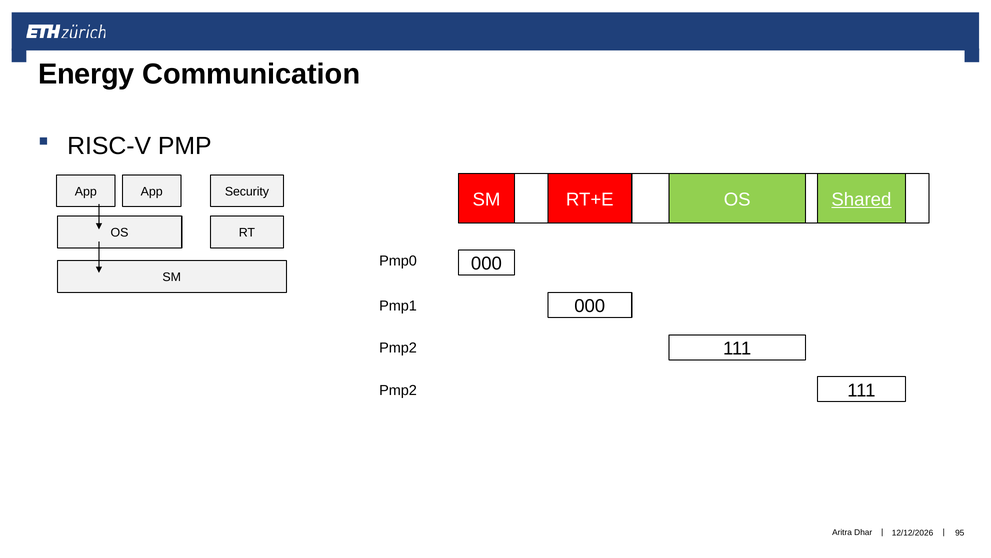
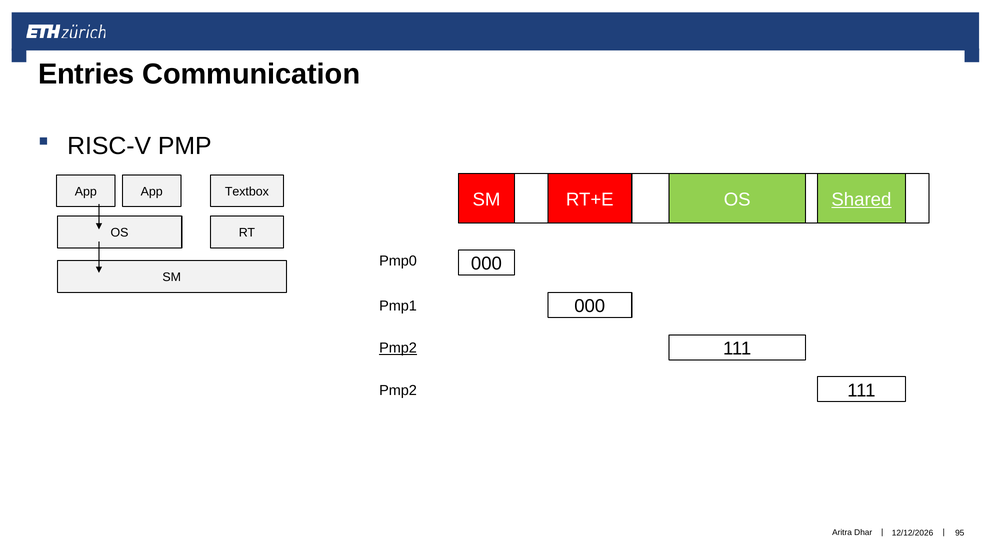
Energy: Energy -> Entries
Security: Security -> Textbox
Pmp2 at (398, 348) underline: none -> present
